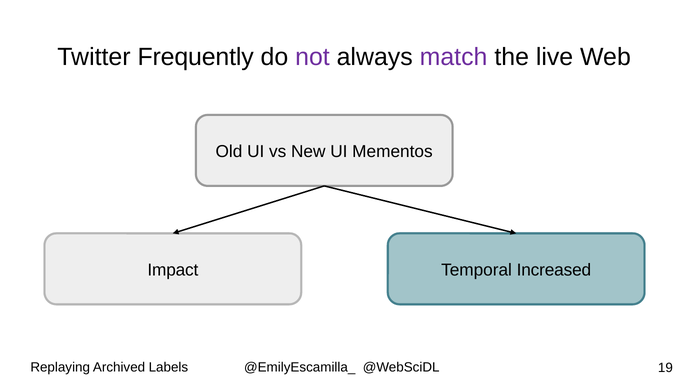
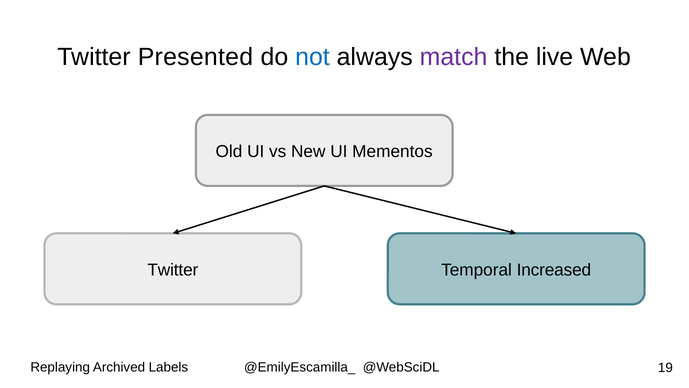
Frequently: Frequently -> Presented
not colour: purple -> blue
Impact at (173, 270): Impact -> Twitter
